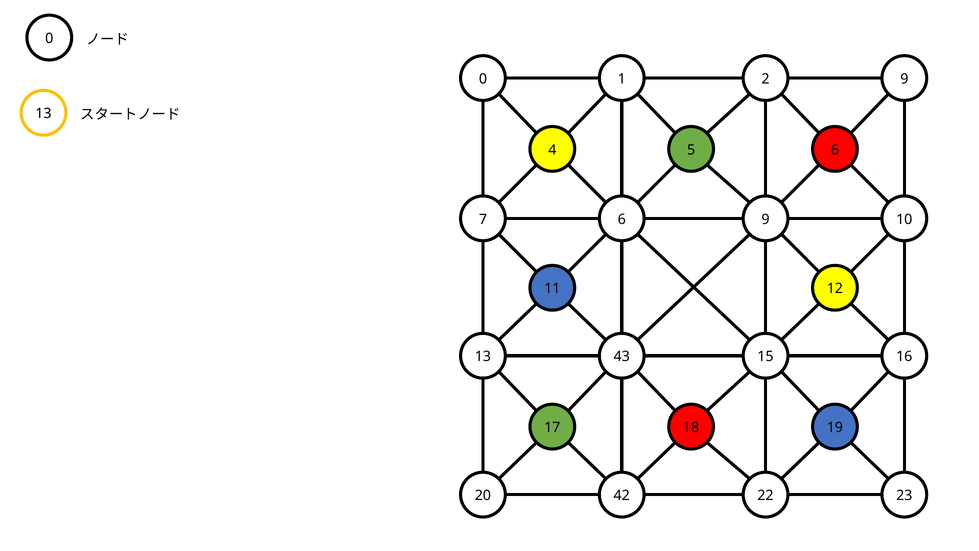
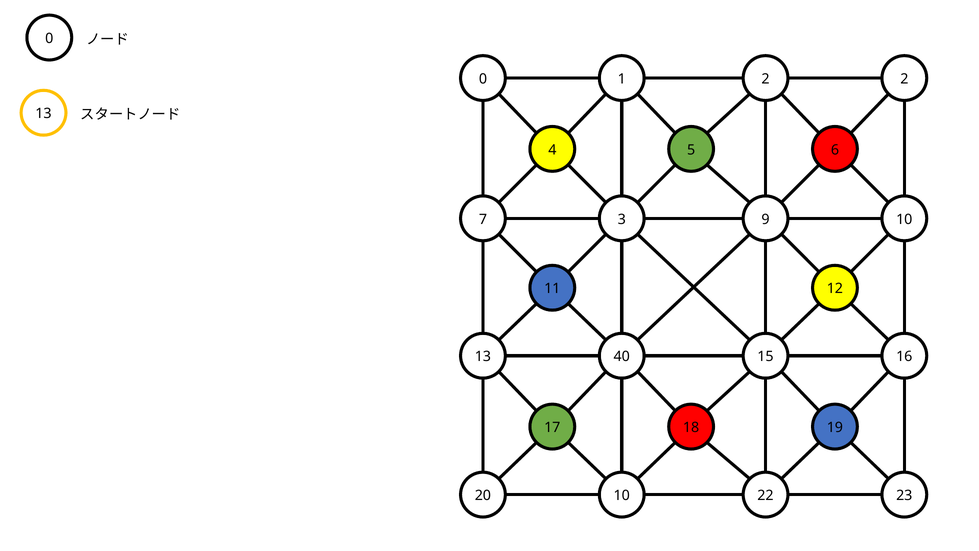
2 9: 9 -> 2
7 6: 6 -> 3
43: 43 -> 40
20 42: 42 -> 10
